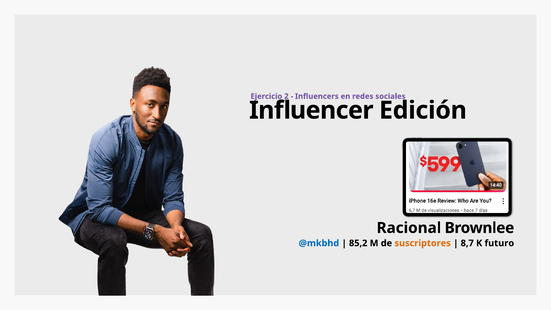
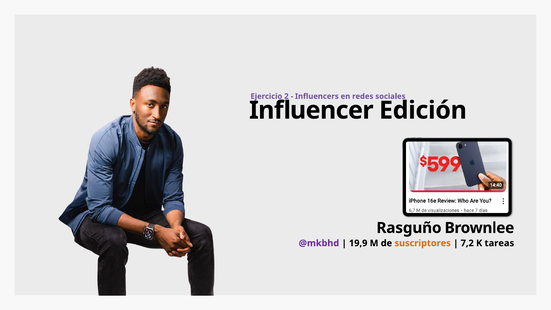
Racional: Racional -> Rasguño
@mkbhd colour: blue -> purple
85,2: 85,2 -> 19,9
8,7: 8,7 -> 7,2
futuro: futuro -> tareas
